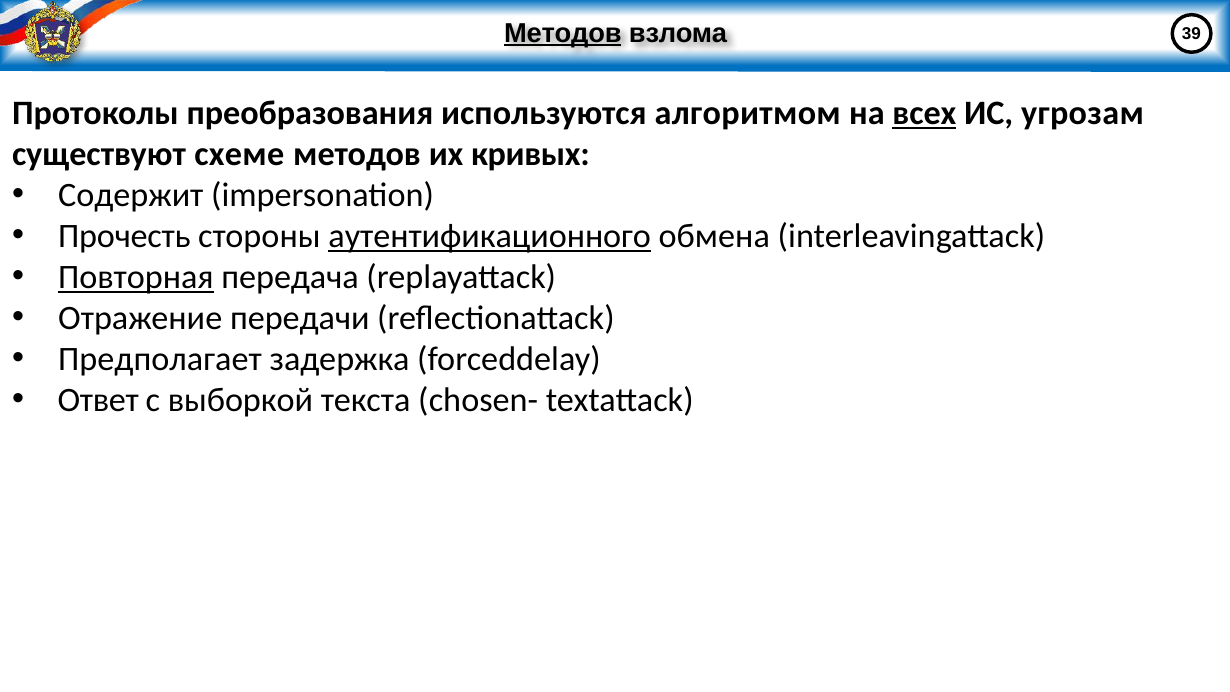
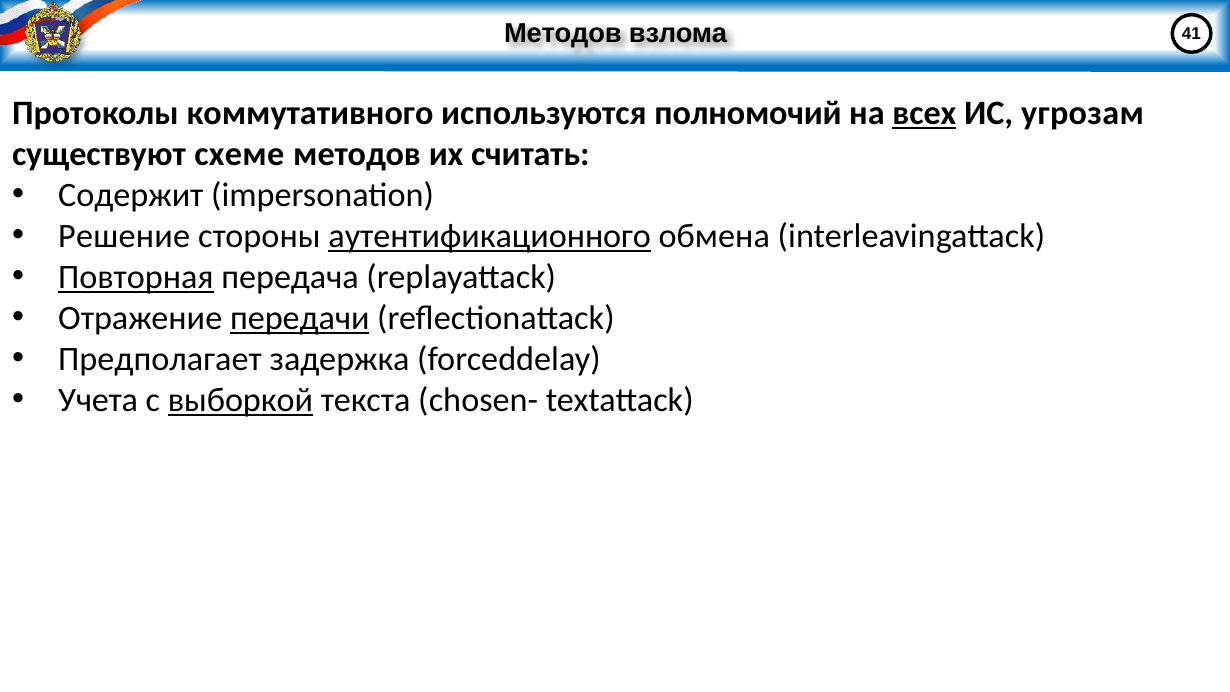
Методов at (563, 33) underline: present -> none
39: 39 -> 41
преобразования: преобразования -> коммутативного
алгоритмом: алгоритмом -> полномочий
кривых: кривых -> считать
Прочесть: Прочесть -> Решение
передачи underline: none -> present
Ответ: Ответ -> Учета
выборкой underline: none -> present
